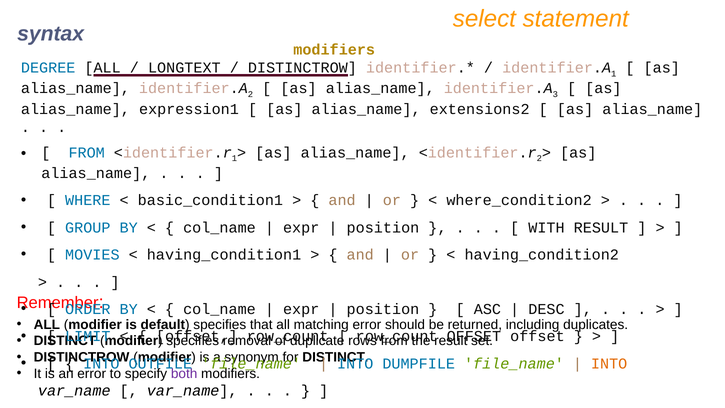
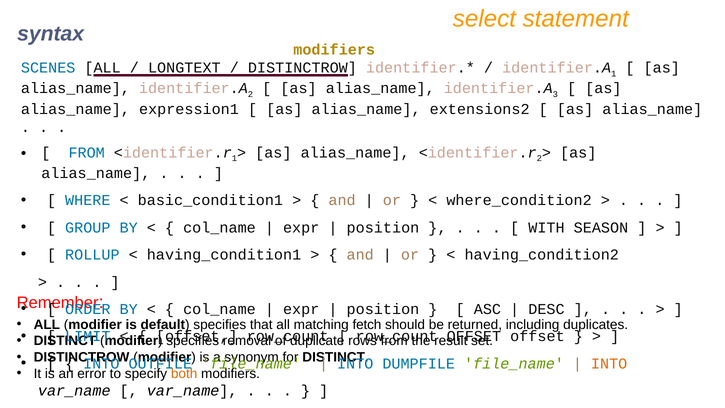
DEGREE: DEGREE -> SCENES
WITH RESULT: RESULT -> SEASON
MOVIES: MOVIES -> ROLLUP
matching error: error -> fetch
both colour: purple -> orange
